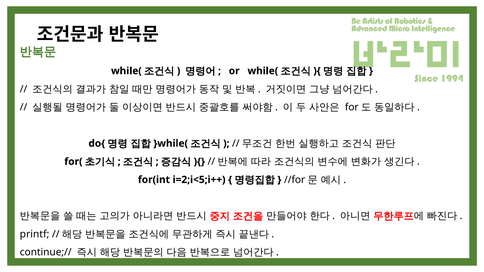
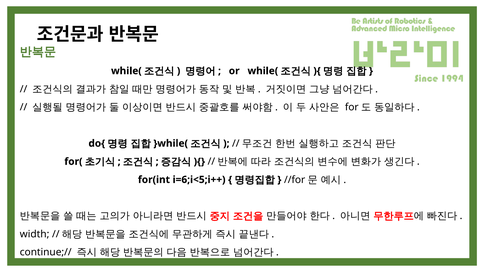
i=2;i<5;i++: i=2;i<5;i++ -> i=6;i<5;i++
printf: printf -> width
